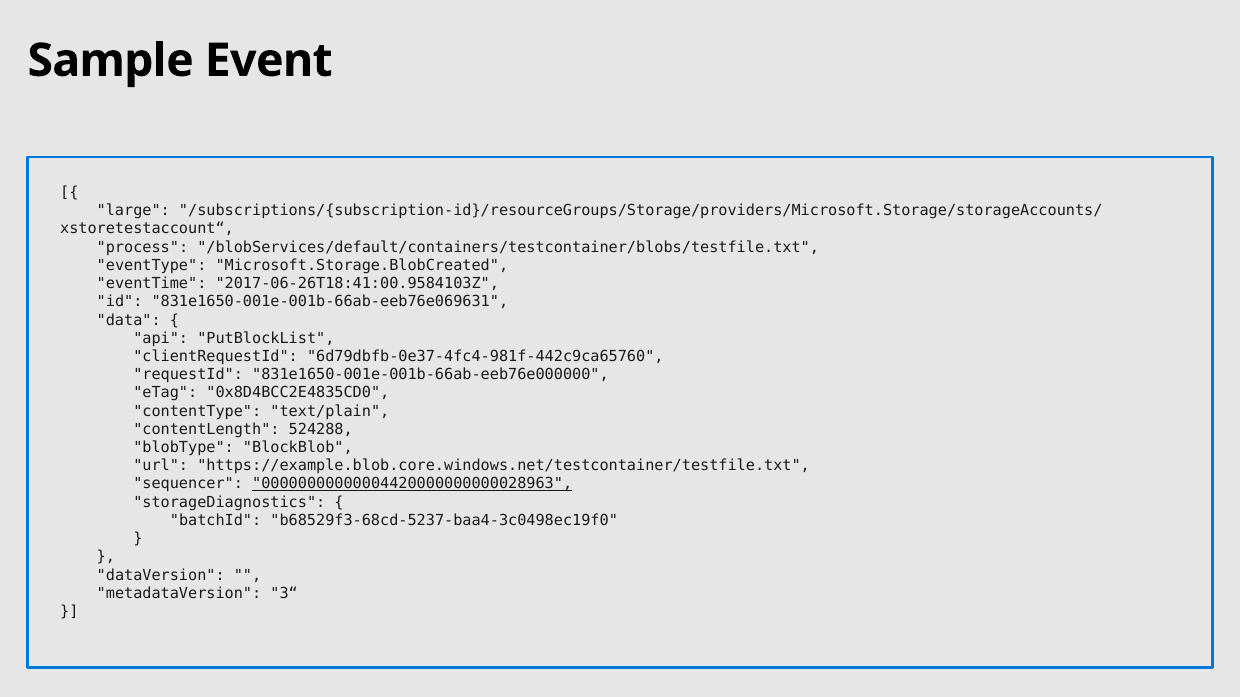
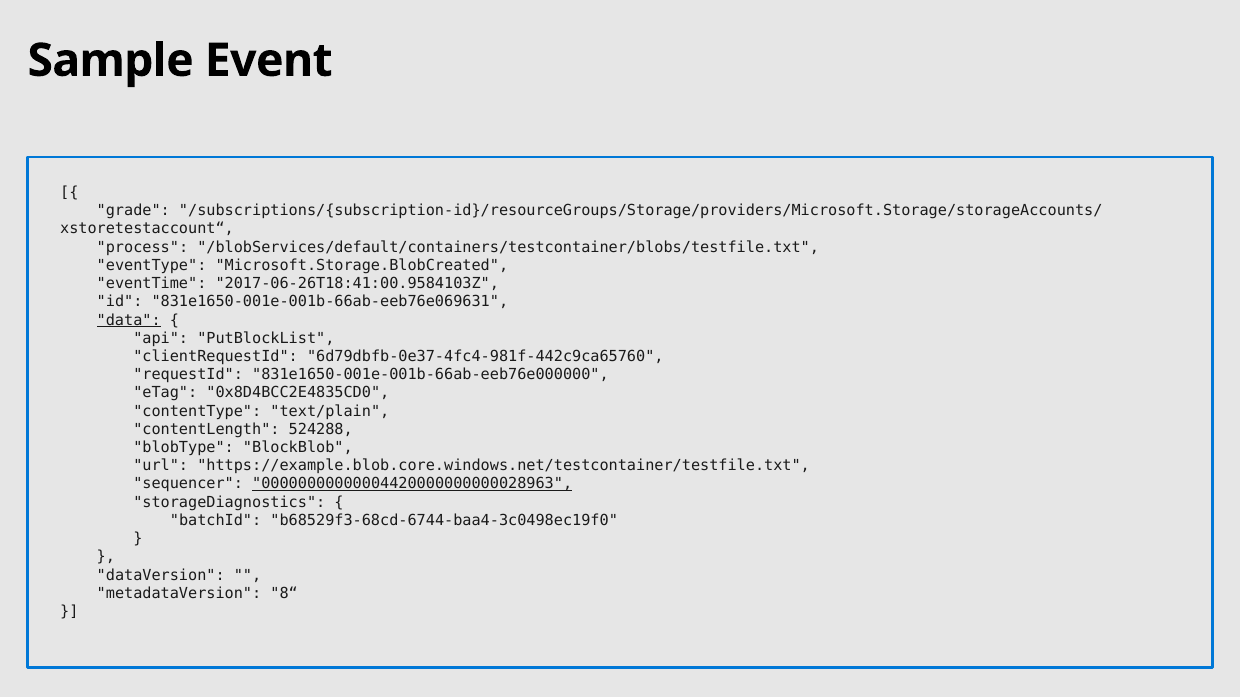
large: large -> grade
data underline: none -> present
b68529f3-68cd-5237-baa4-3c0498ec19f0: b68529f3-68cd-5237-baa4-3c0498ec19f0 -> b68529f3-68cd-6744-baa4-3c0498ec19f0
3“: 3“ -> 8“
